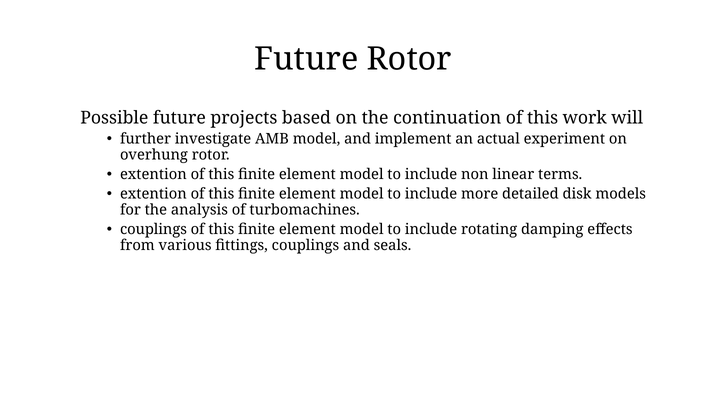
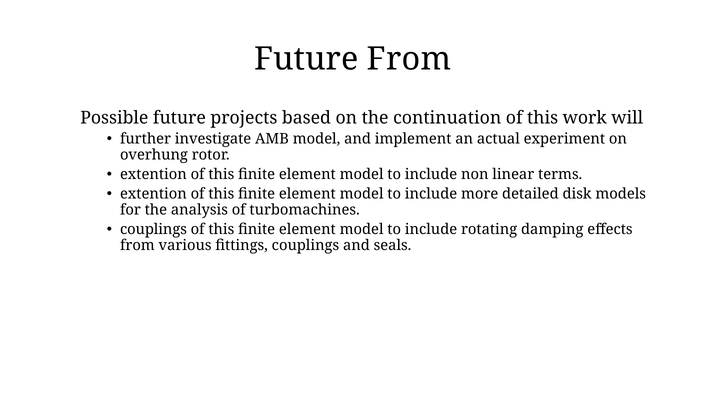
Future Rotor: Rotor -> From
